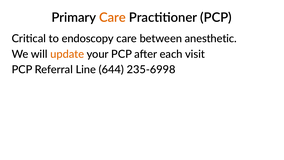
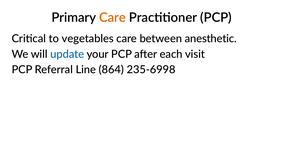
endoscopy: endoscopy -> vegetables
update colour: orange -> blue
644: 644 -> 864
